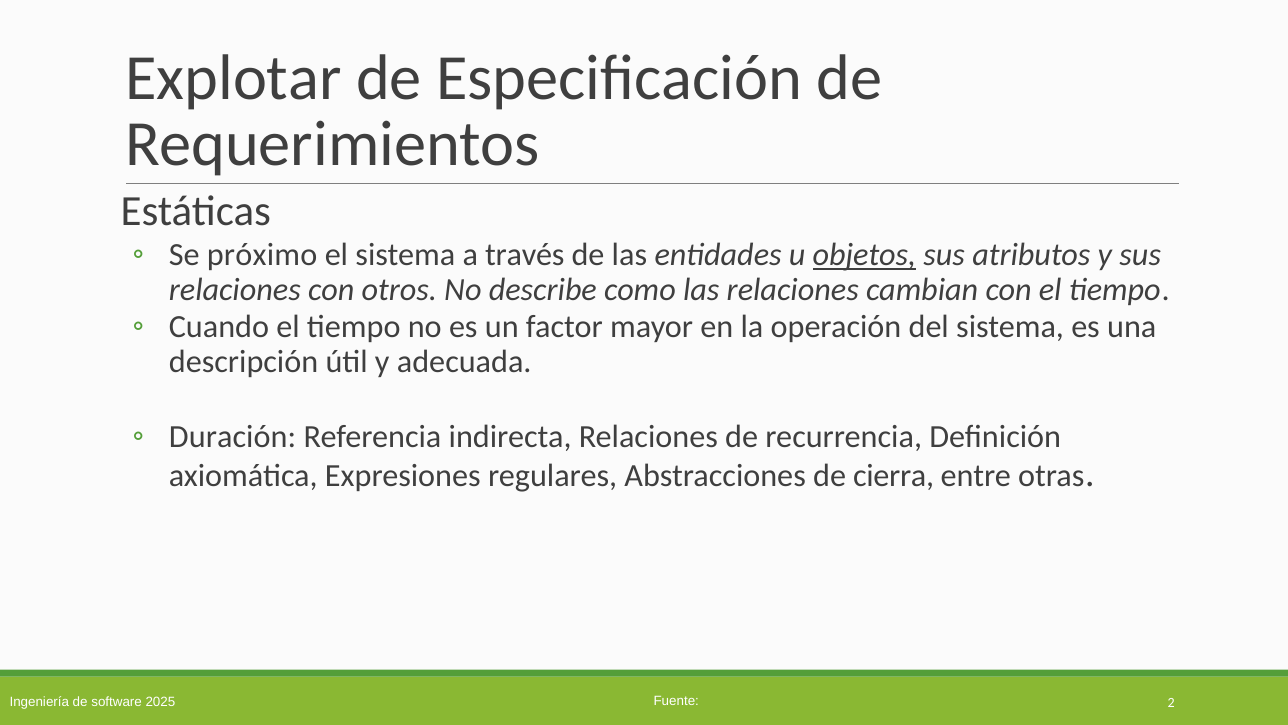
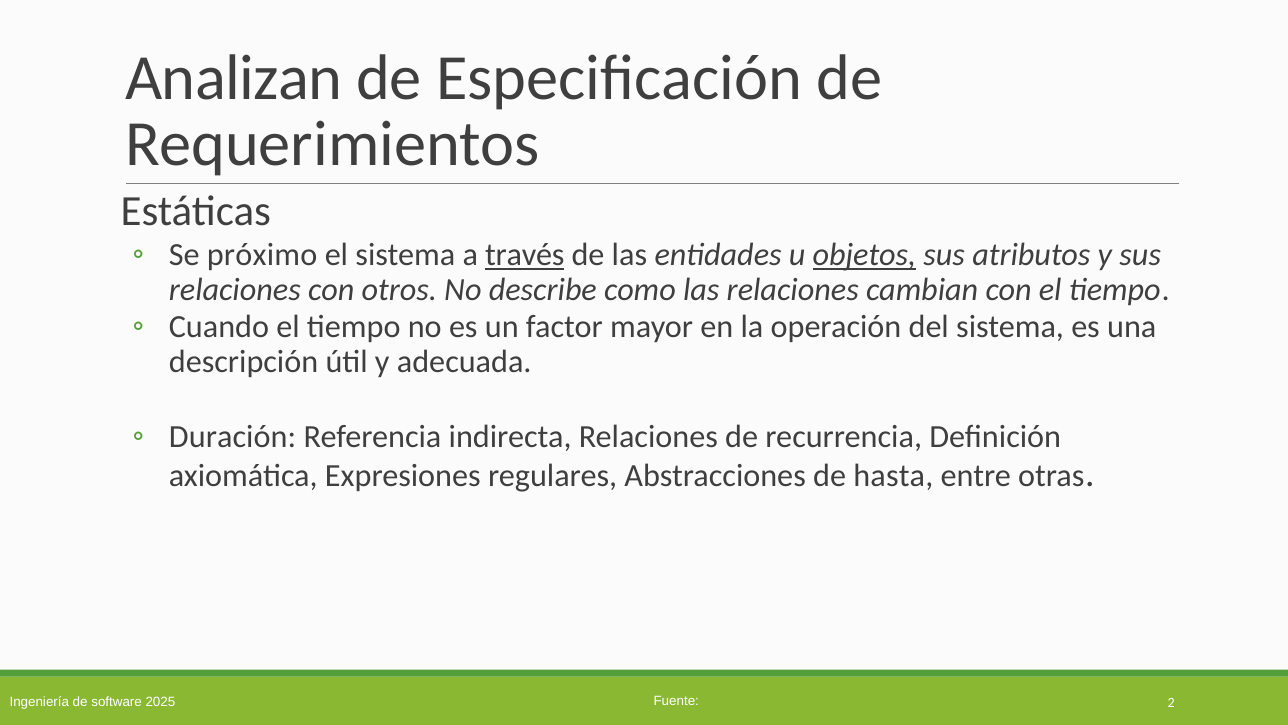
Explotar: Explotar -> Analizan
través underline: none -> present
cierra: cierra -> hasta
